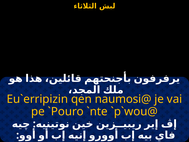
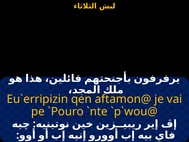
naumosi@: naumosi@ -> aftamon@
